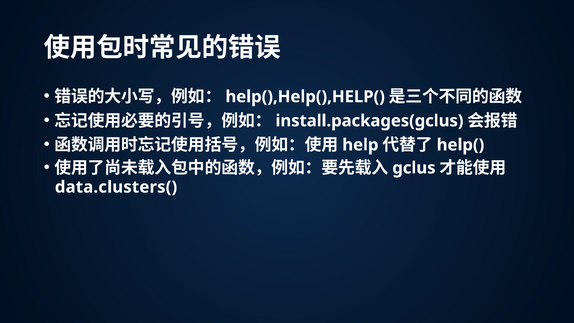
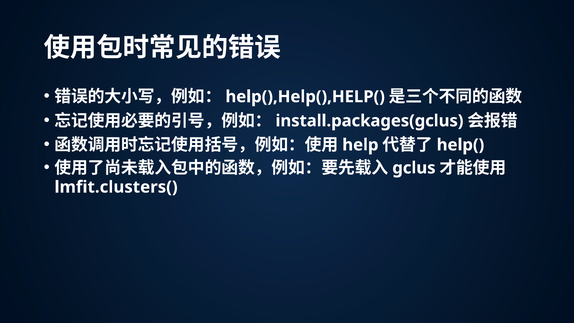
data.clusters(: data.clusters( -> lmfit.clusters(
